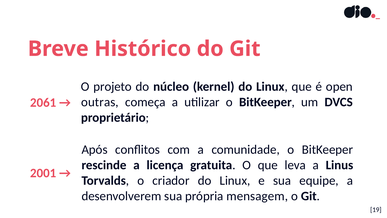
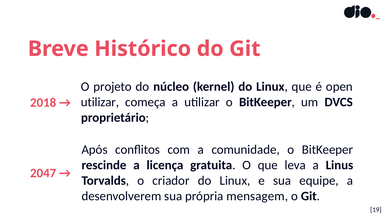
outras at (100, 102): outras -> utilizar
2061: 2061 -> 2018
2001: 2001 -> 2047
